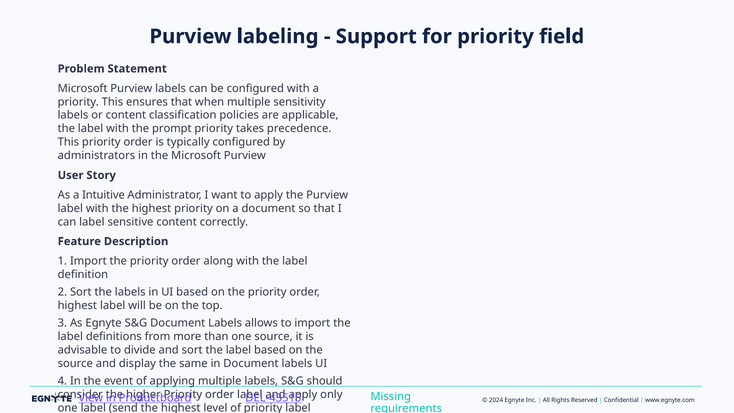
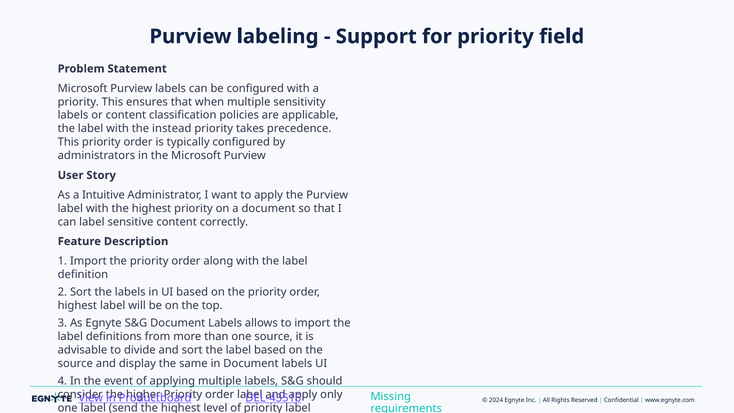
prompt: prompt -> instead
